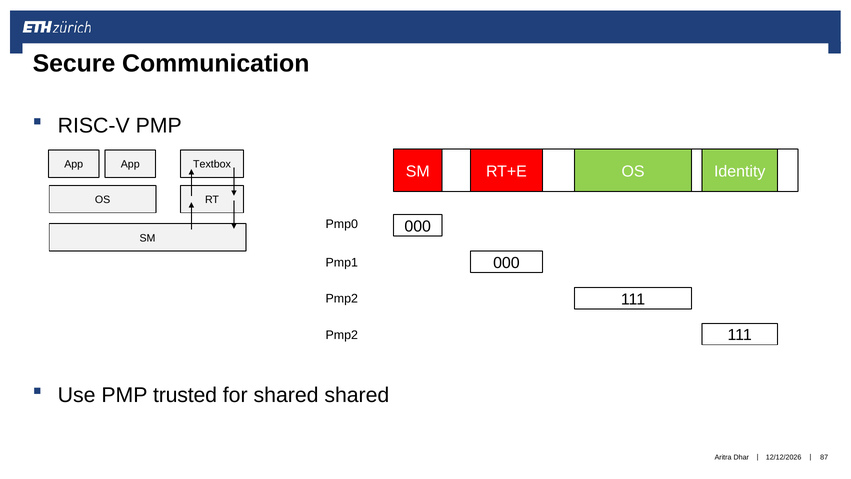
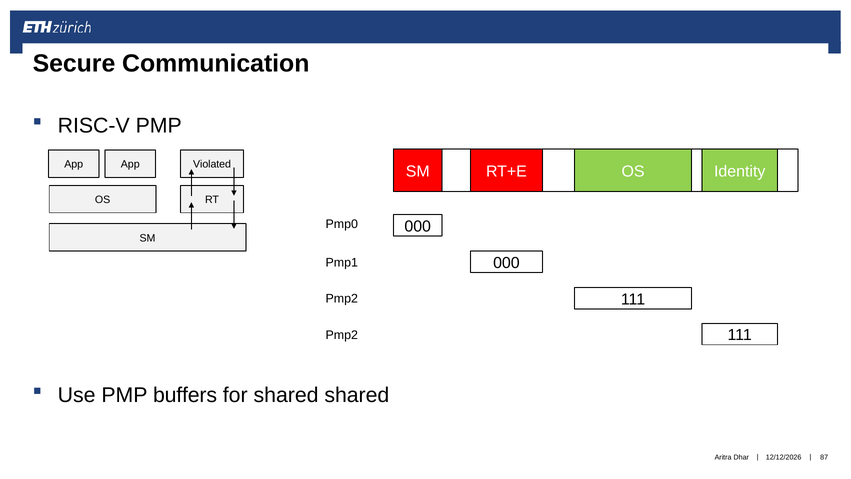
Textbox: Textbox -> Violated
trusted: trusted -> buffers
